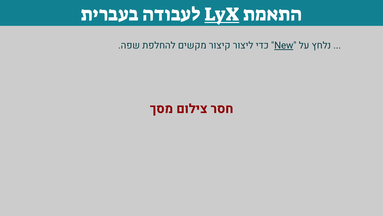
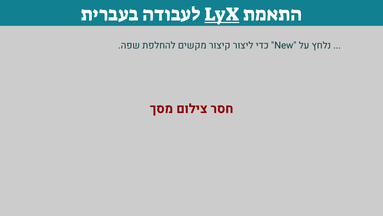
New underline: present -> none
